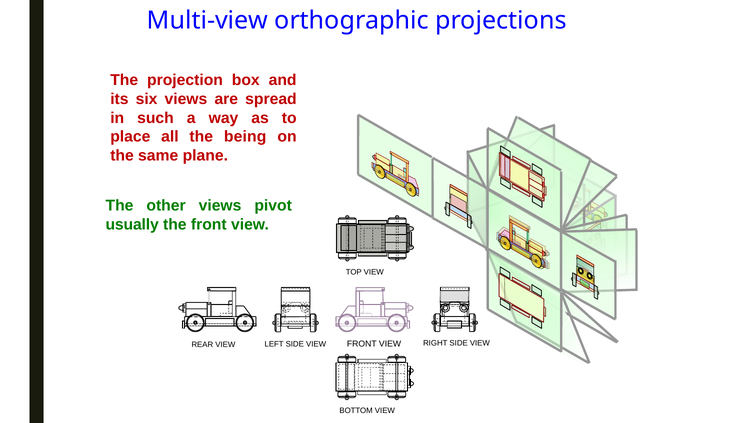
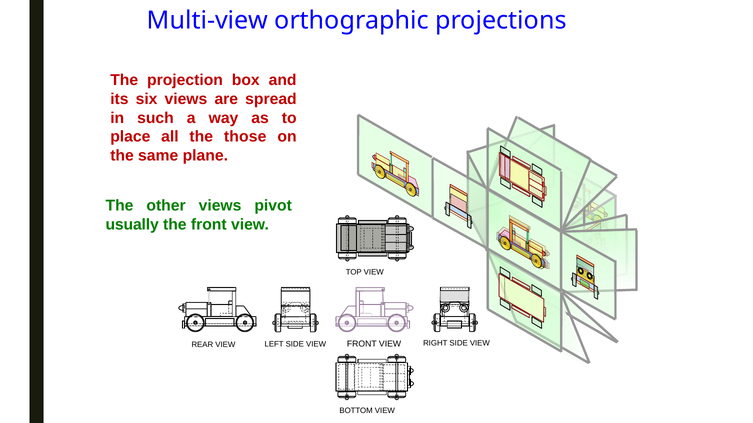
being: being -> those
